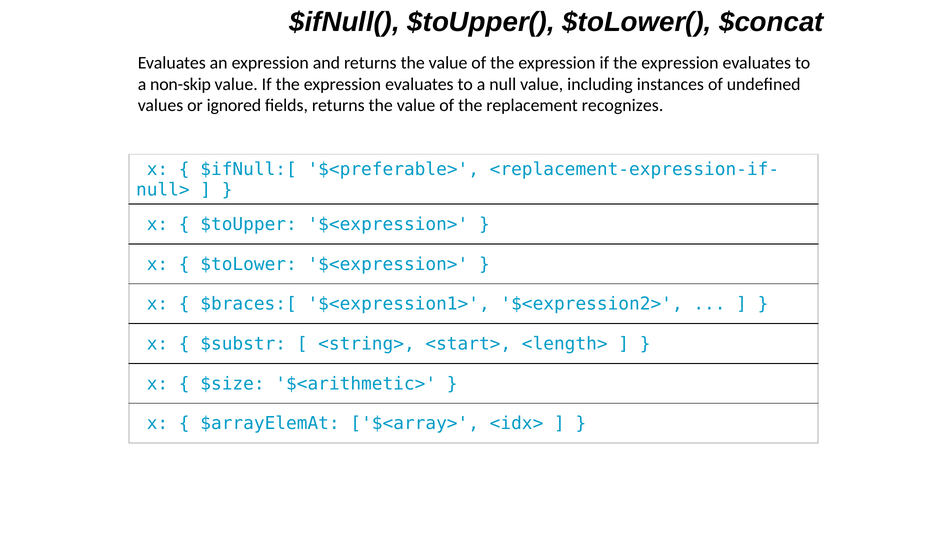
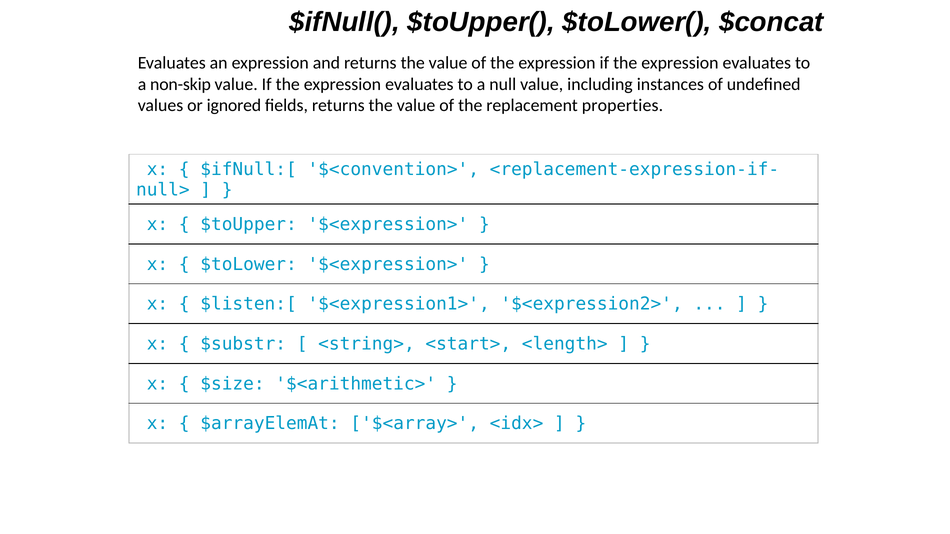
recognizes: recognizes -> properties
$<preferable>: $<preferable> -> $<convention>
$braces:[: $braces:[ -> $listen:[
